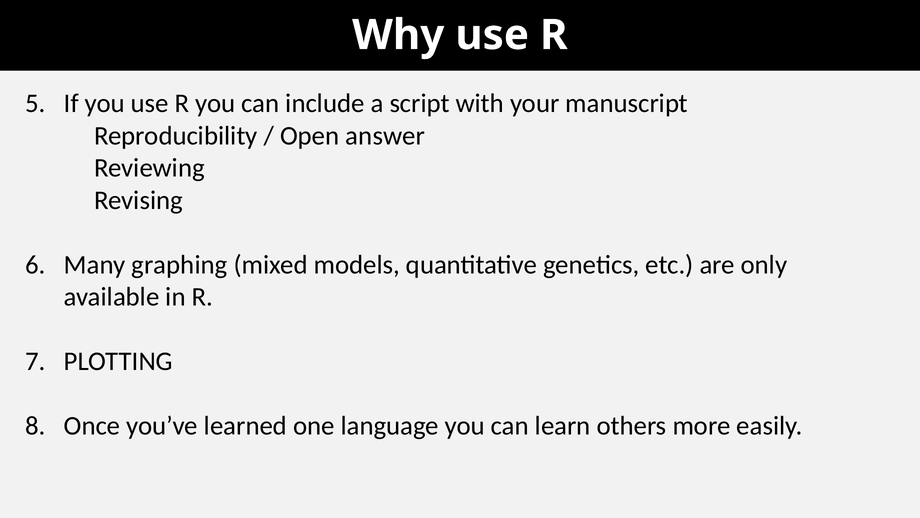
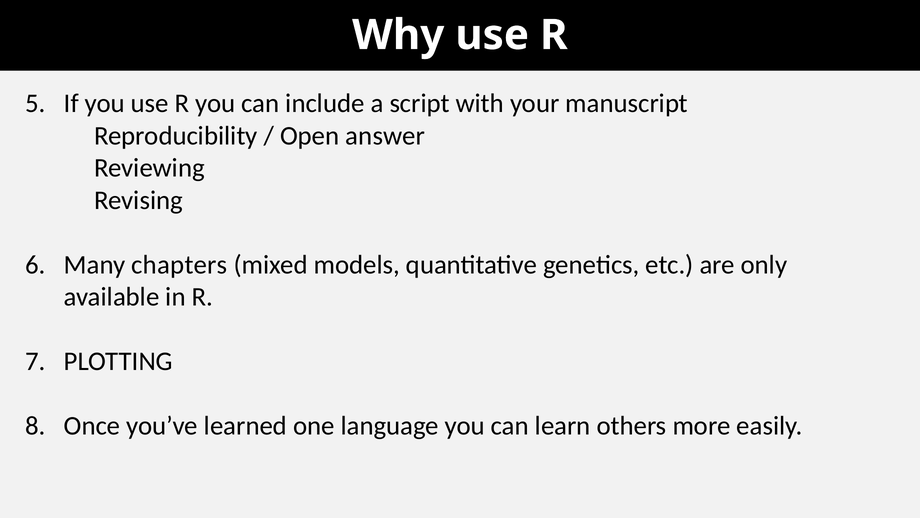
graphing: graphing -> chapters
